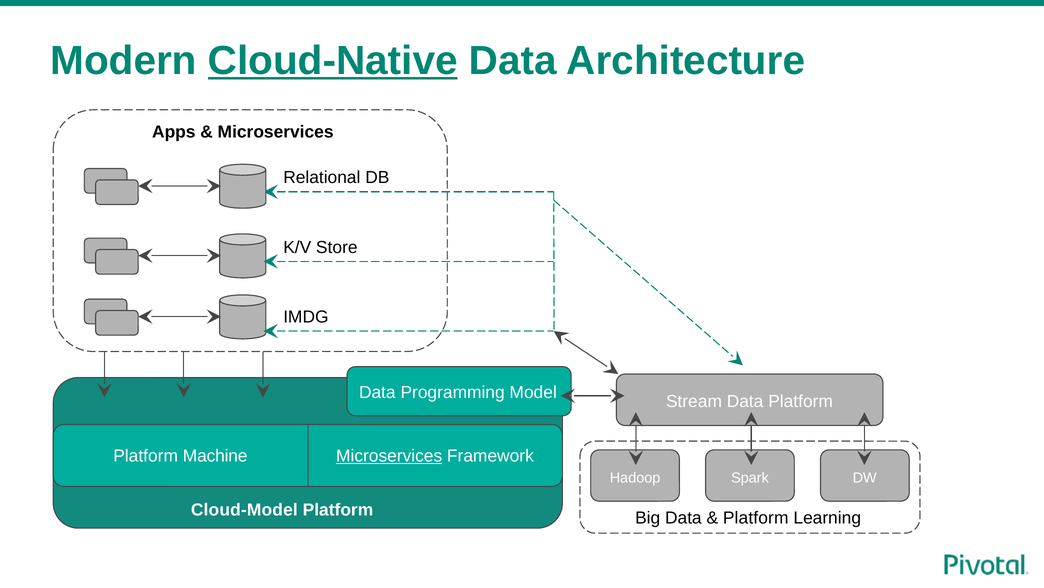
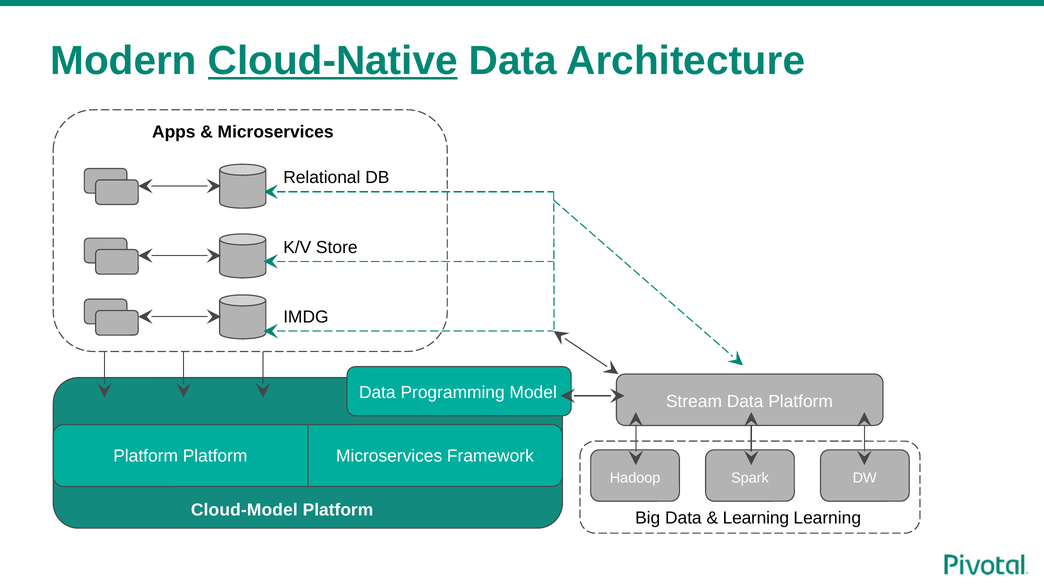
Platform Machine: Machine -> Platform
Microservices at (389, 456) underline: present -> none
Platform at (756, 517): Platform -> Learning
